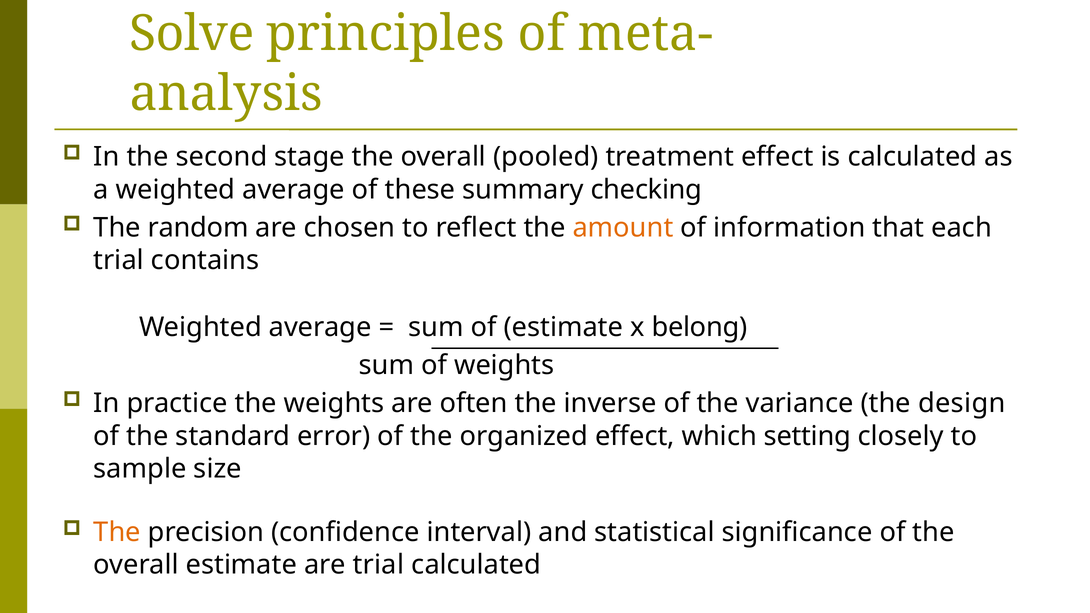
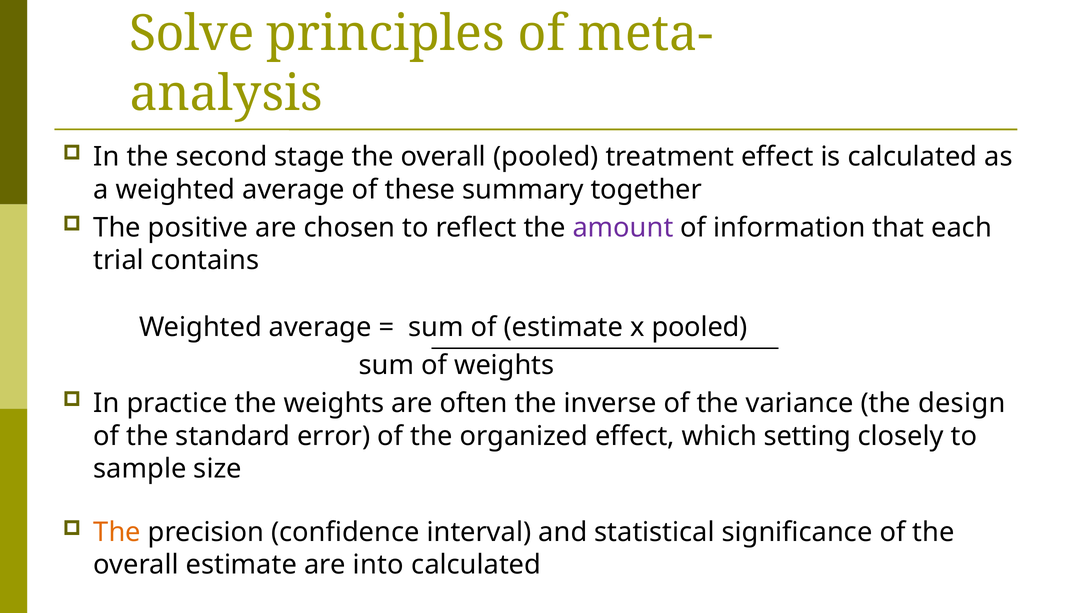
checking: checking -> together
random: random -> positive
amount colour: orange -> purple
x belong: belong -> pooled
are trial: trial -> into
